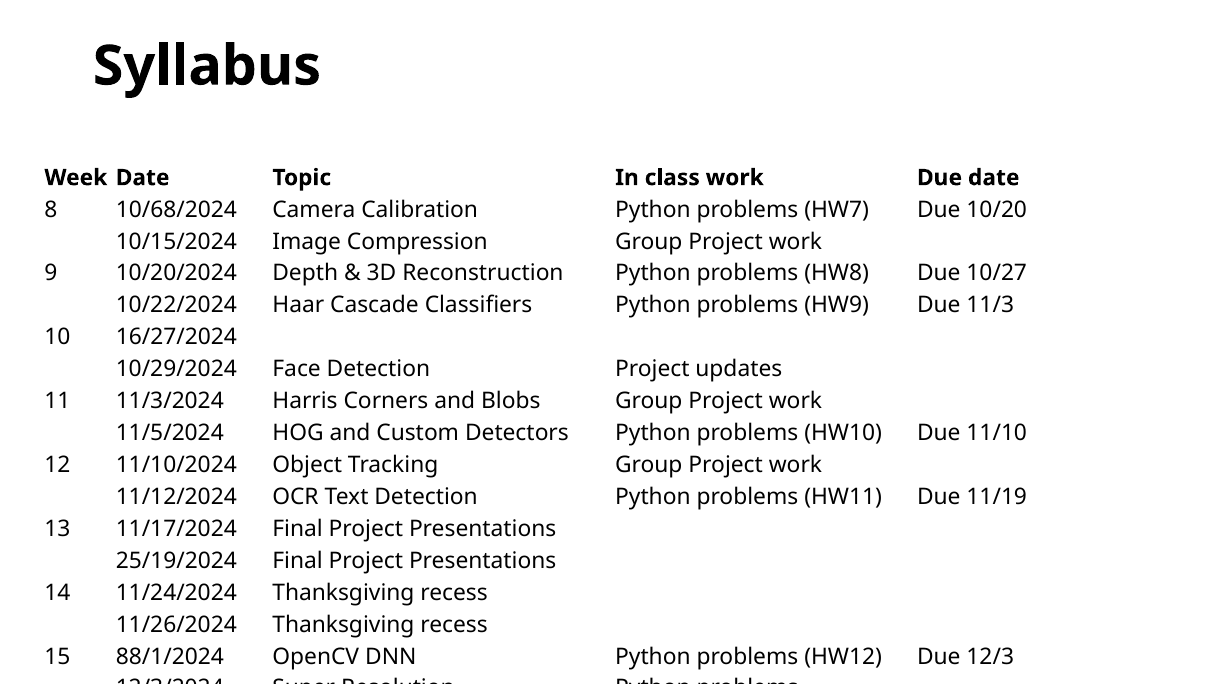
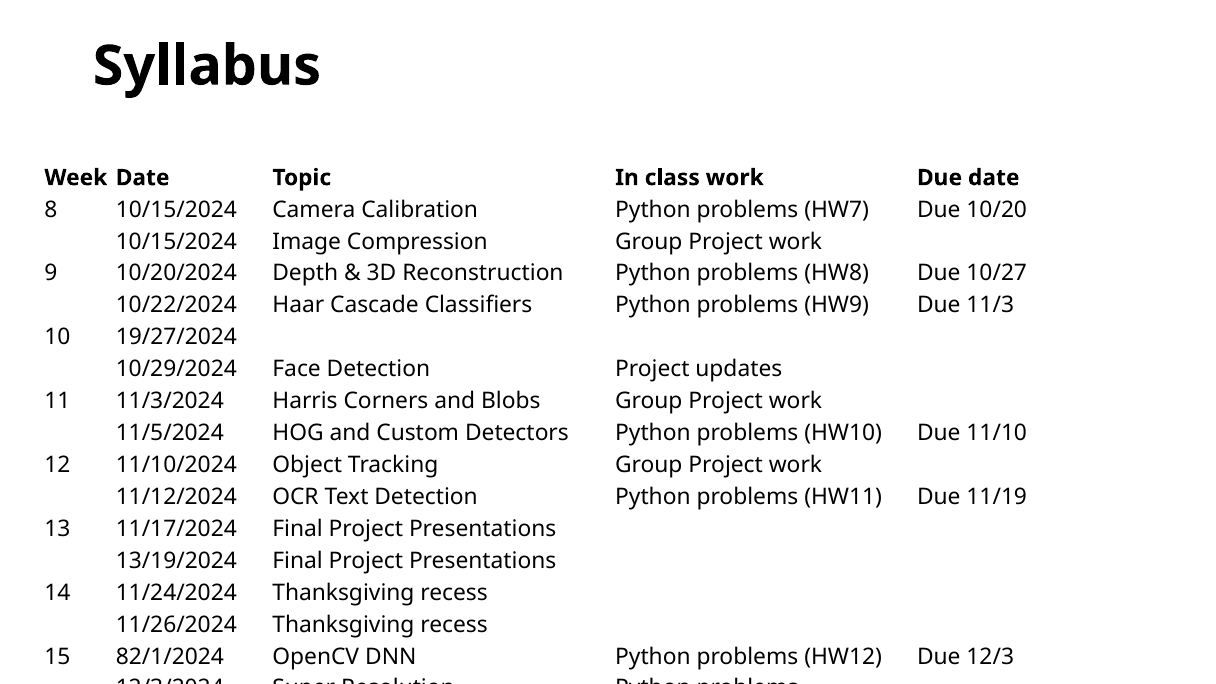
8 10/68/2024: 10/68/2024 -> 10/15/2024
16/27/2024: 16/27/2024 -> 19/27/2024
25/19/2024: 25/19/2024 -> 13/19/2024
88/1/2024: 88/1/2024 -> 82/1/2024
